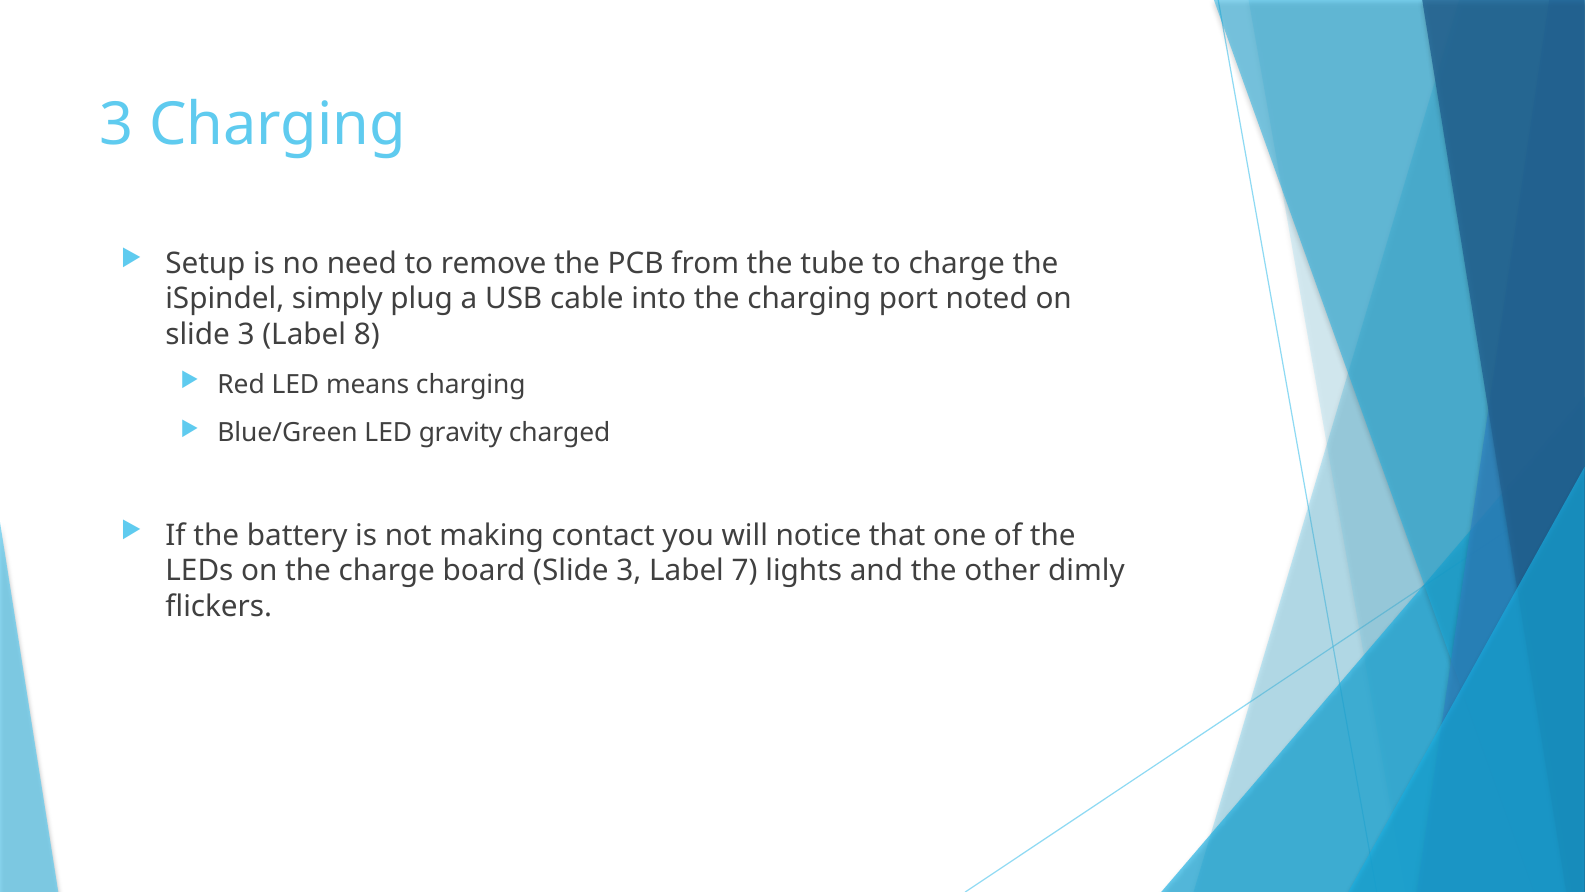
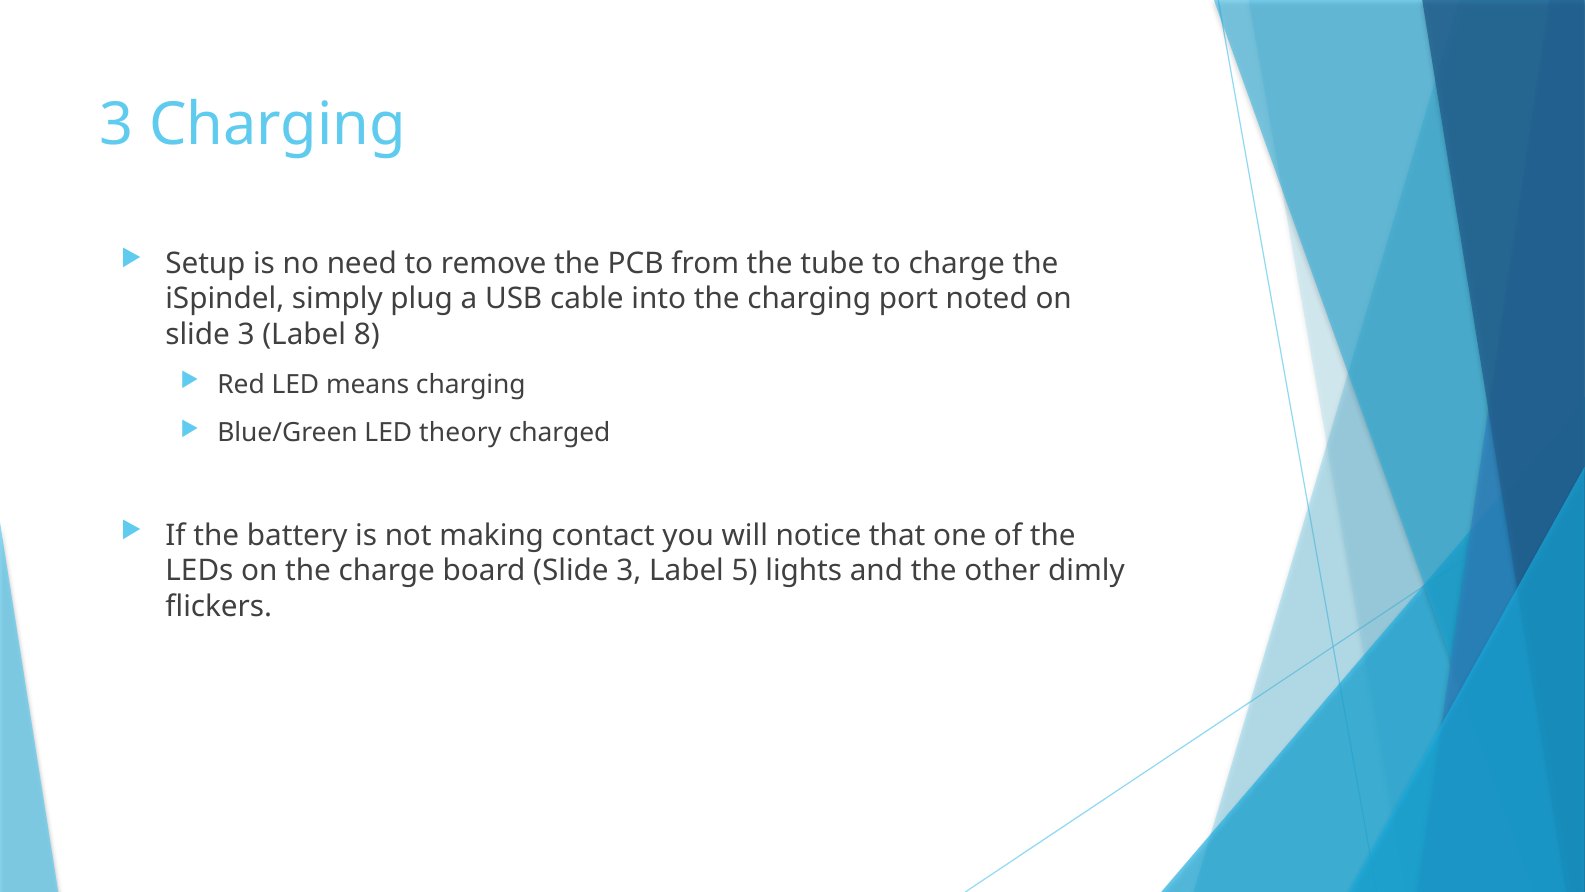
gravity: gravity -> theory
7: 7 -> 5
